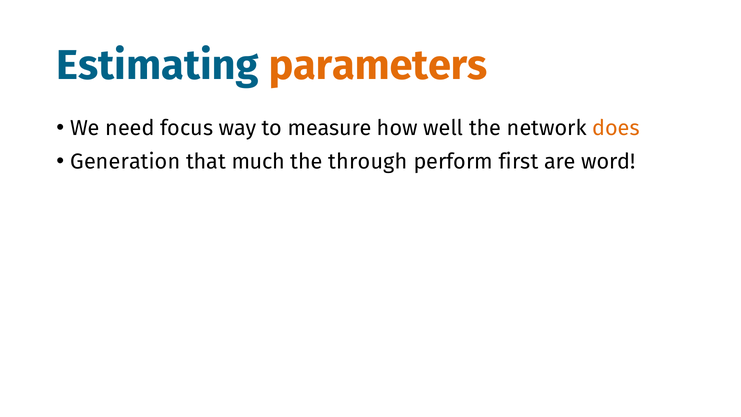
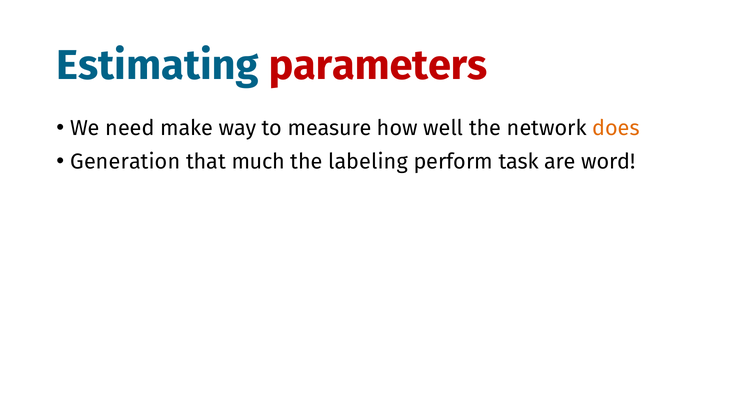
parameters colour: orange -> red
focus: focus -> make
through: through -> labeling
first: first -> task
